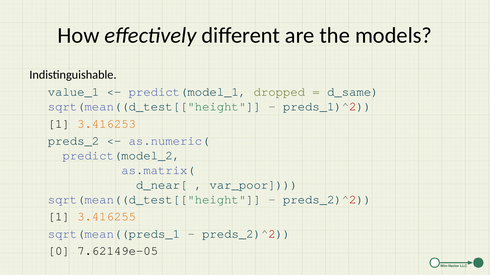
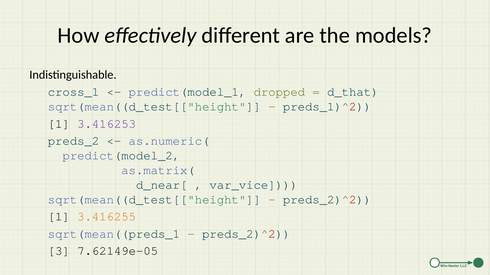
value_1: value_1 -> cross_1
d_same: d_same -> d_that
3.416253 colour: orange -> purple
var_poor: var_poor -> var_vice
0: 0 -> 3
